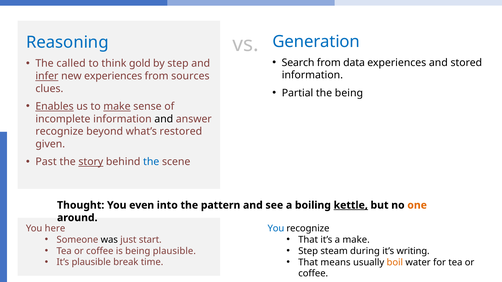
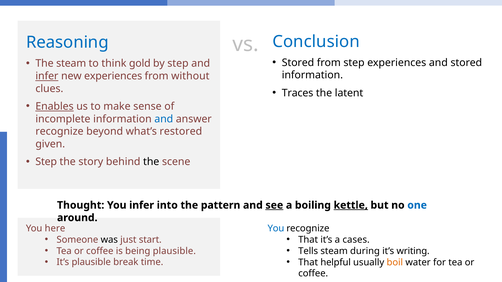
Generation: Generation -> Conclusion
Search at (298, 63): Search -> Stored
from data: data -> step
The called: called -> steam
sources: sources -> without
Partial: Partial -> Traces
the being: being -> latent
make at (117, 107) underline: present -> none
and at (164, 119) colour: black -> blue
Past at (46, 162): Past -> Step
story underline: present -> none
the at (151, 162) colour: blue -> black
You even: even -> infer
see underline: none -> present
one colour: orange -> blue
a make: make -> cases
Step at (308, 251): Step -> Tells
means: means -> helpful
